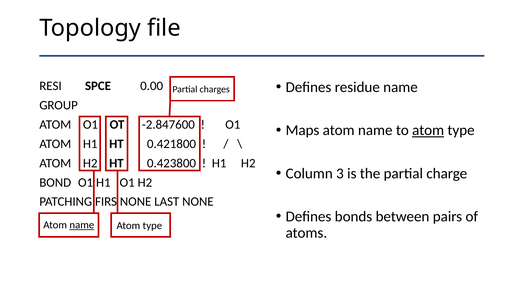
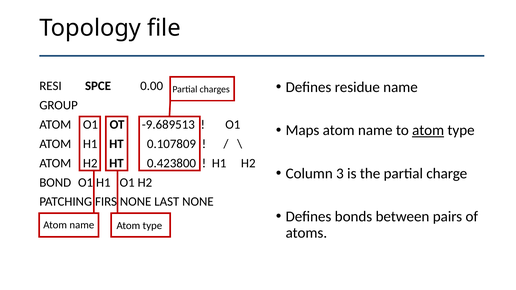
-2.847600: -2.847600 -> -9.689513
0.421800: 0.421800 -> 0.107809
name at (82, 225) underline: present -> none
